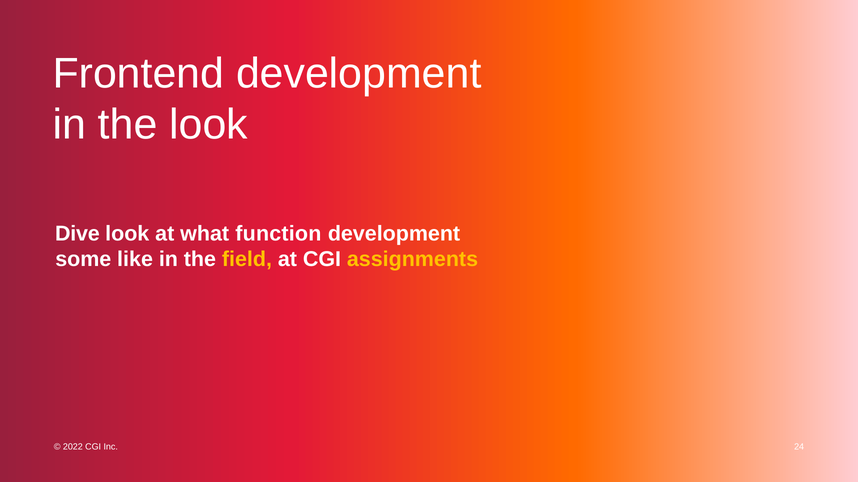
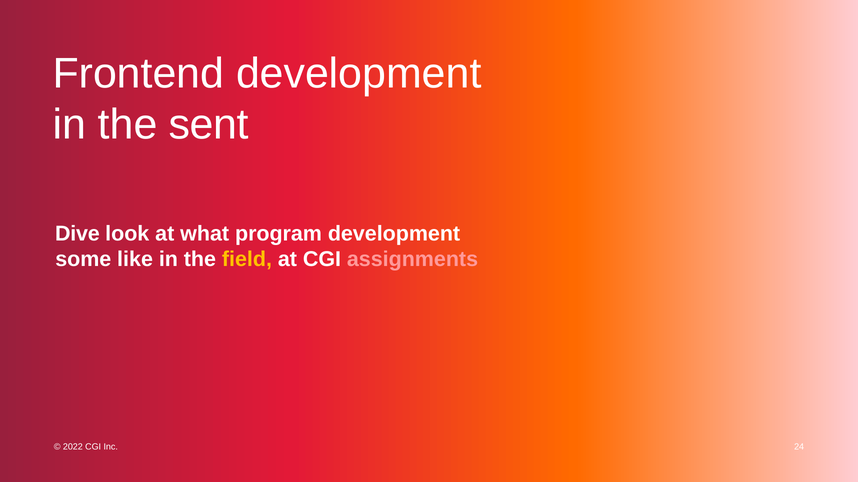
the look: look -> sent
function: function -> program
assignments colour: yellow -> pink
